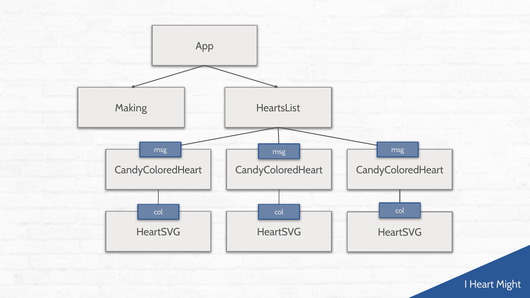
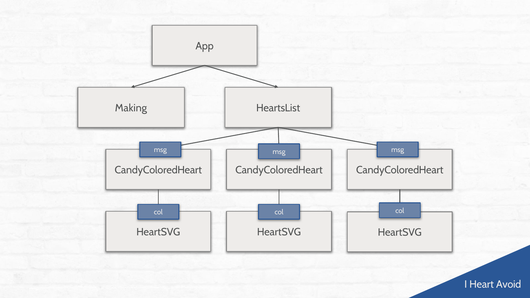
Might: Might -> Avoid
